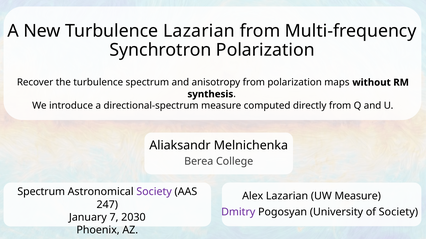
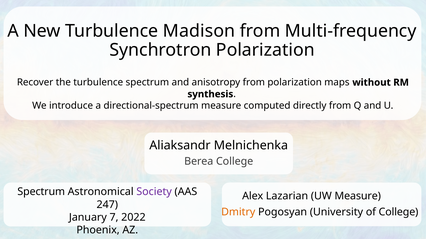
Turbulence Lazarian: Lazarian -> Madison
Dmitry colour: purple -> orange
of Society: Society -> College
2030: 2030 -> 2022
